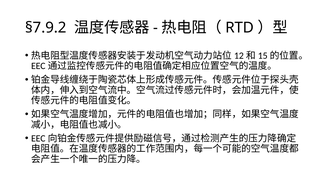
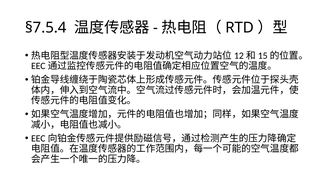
§7.9.2: §7.9.2 -> §7.5.4
